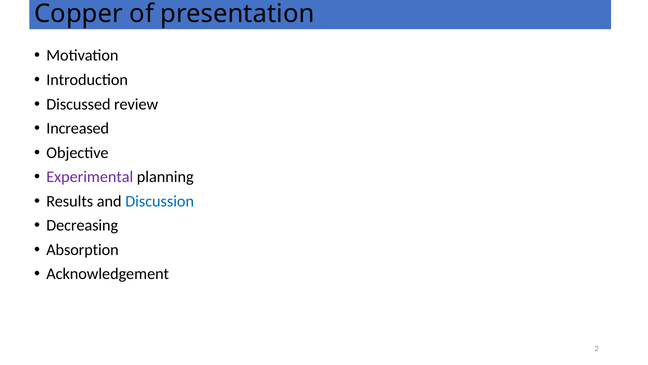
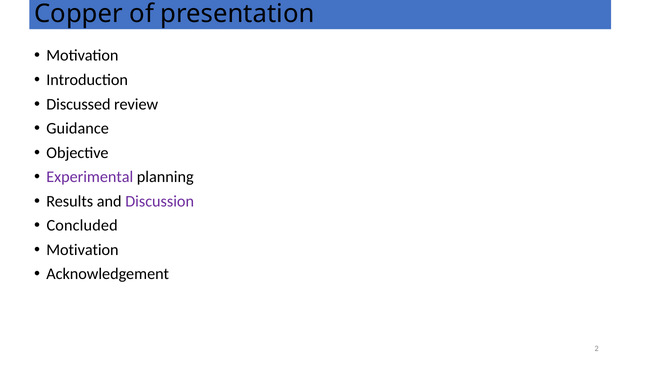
Increased: Increased -> Guidance
Discussion colour: blue -> purple
Decreasing: Decreasing -> Concluded
Absorption at (82, 249): Absorption -> Motivation
